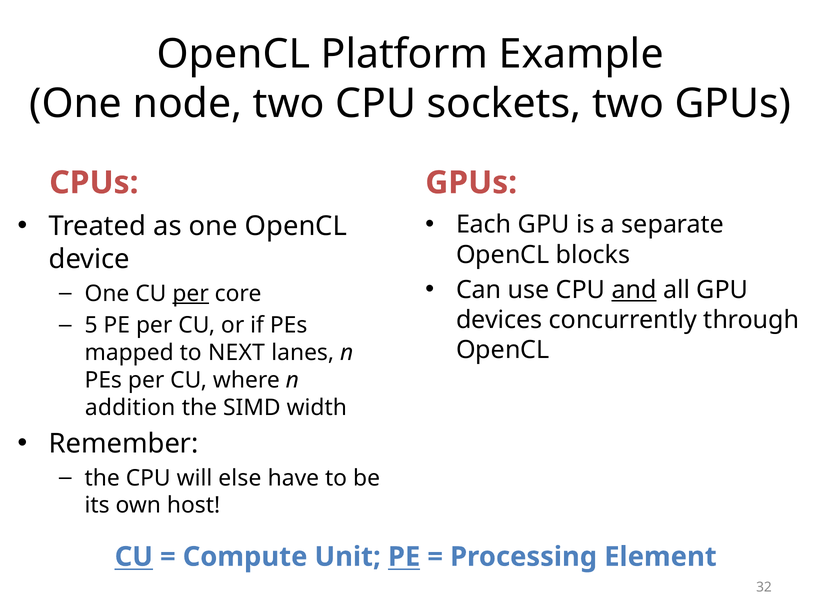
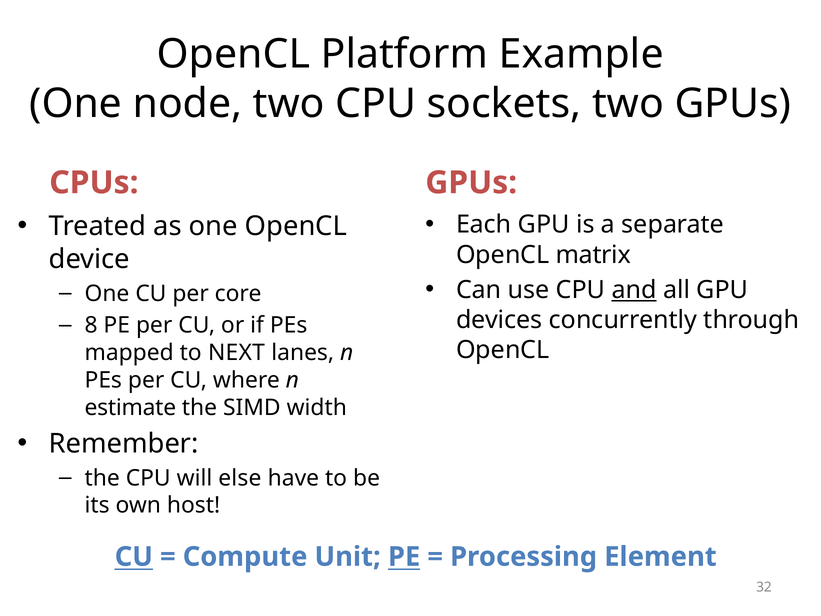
blocks: blocks -> matrix
per at (191, 293) underline: present -> none
5: 5 -> 8
addition: addition -> estimate
